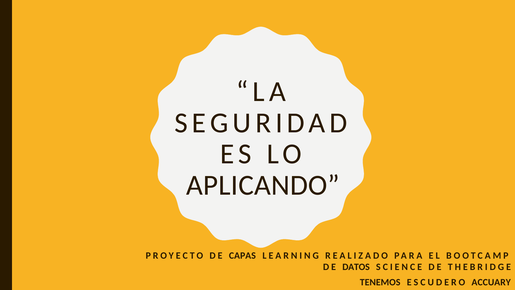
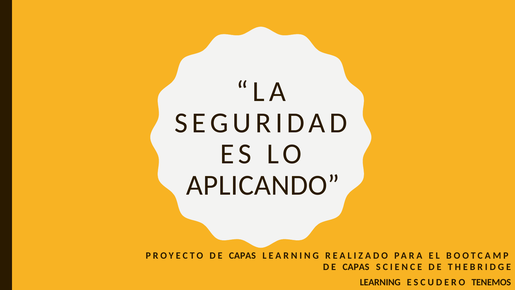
DATOS at (356, 267): DATOS -> CAPAS
TENEMOS at (380, 282): TENEMOS -> LEARNING
ACCUARY: ACCUARY -> TENEMOS
